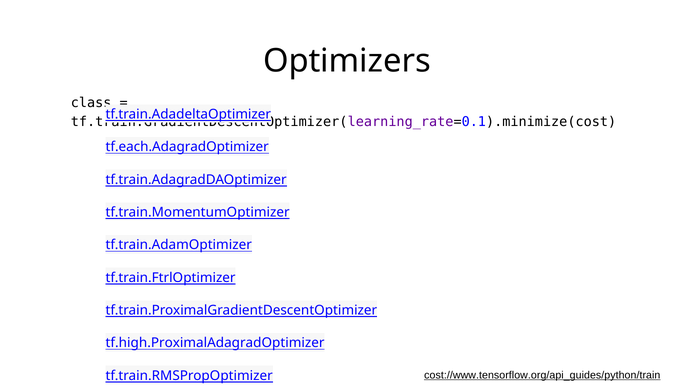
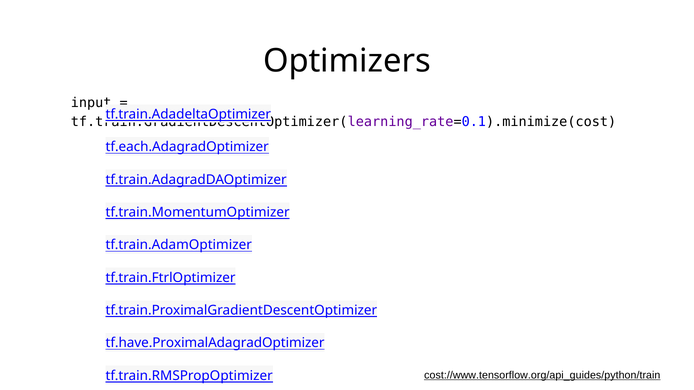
class: class -> input
tf.high.ProximalAdagradOptimizer: tf.high.ProximalAdagradOptimizer -> tf.have.ProximalAdagradOptimizer
